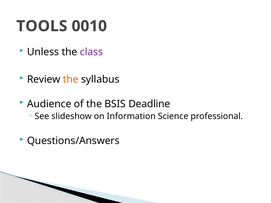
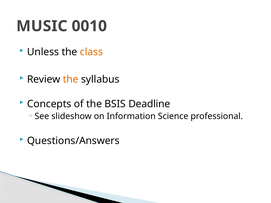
TOOLS: TOOLS -> MUSIC
class colour: purple -> orange
Audience: Audience -> Concepts
